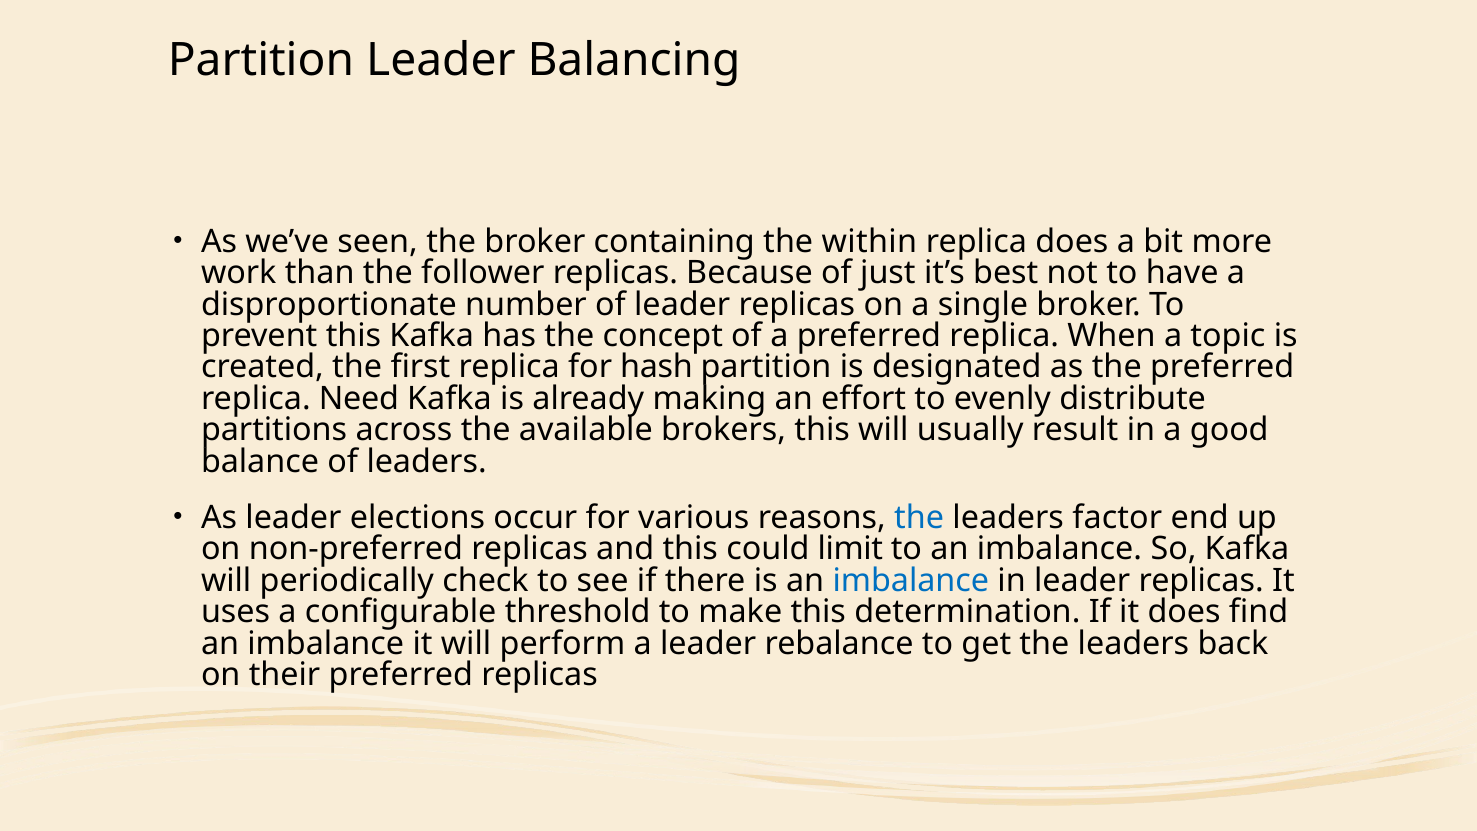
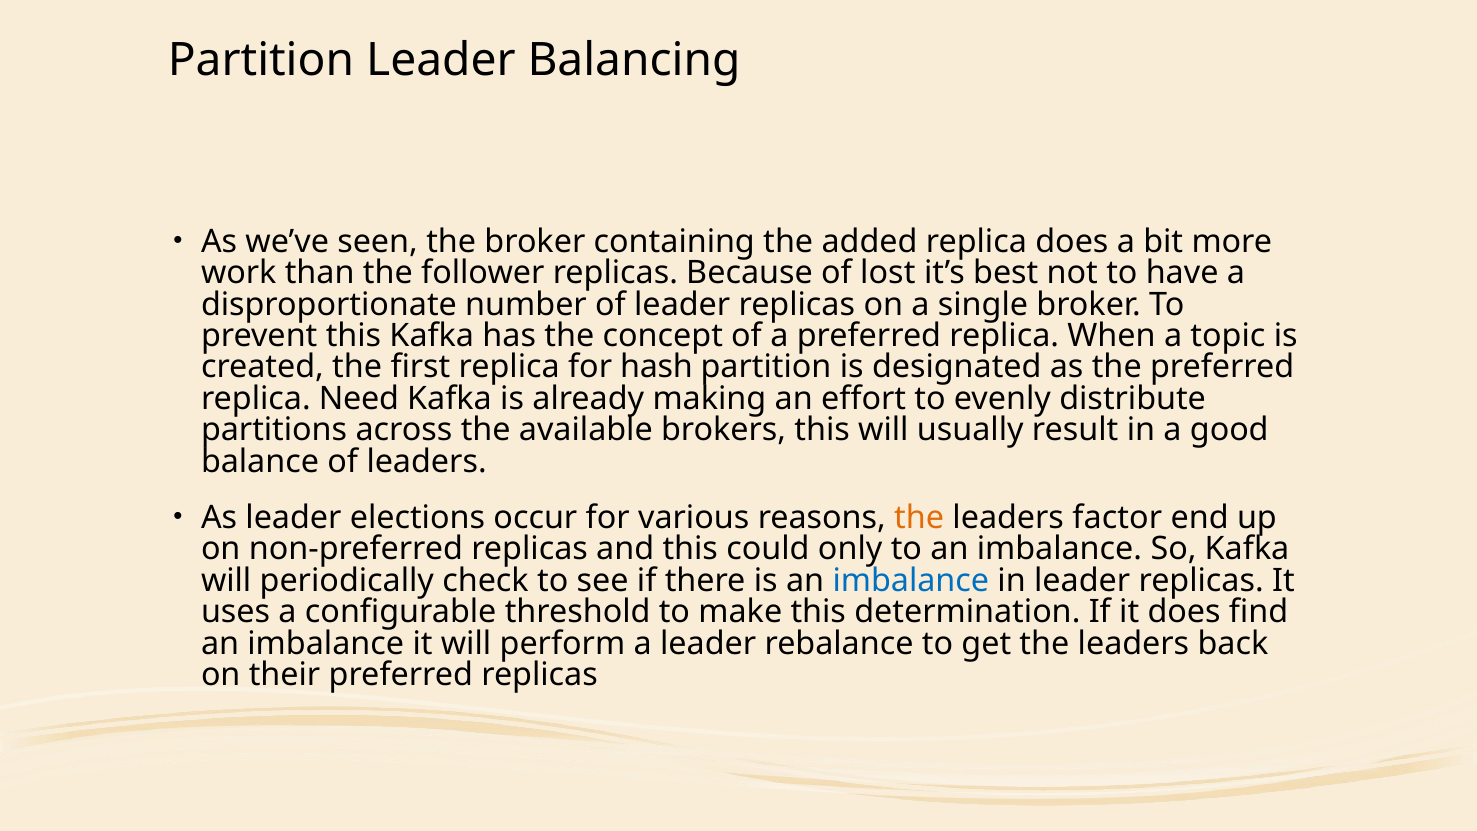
within: within -> added
just: just -> lost
the at (919, 518) colour: blue -> orange
limit: limit -> only
